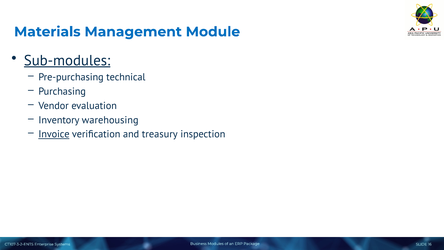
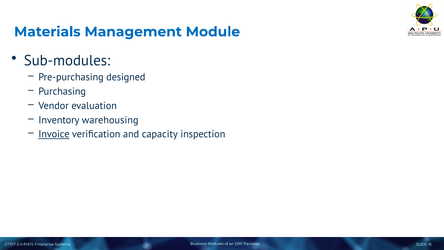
Sub-modules underline: present -> none
technical: technical -> designed
treasury: treasury -> capacity
